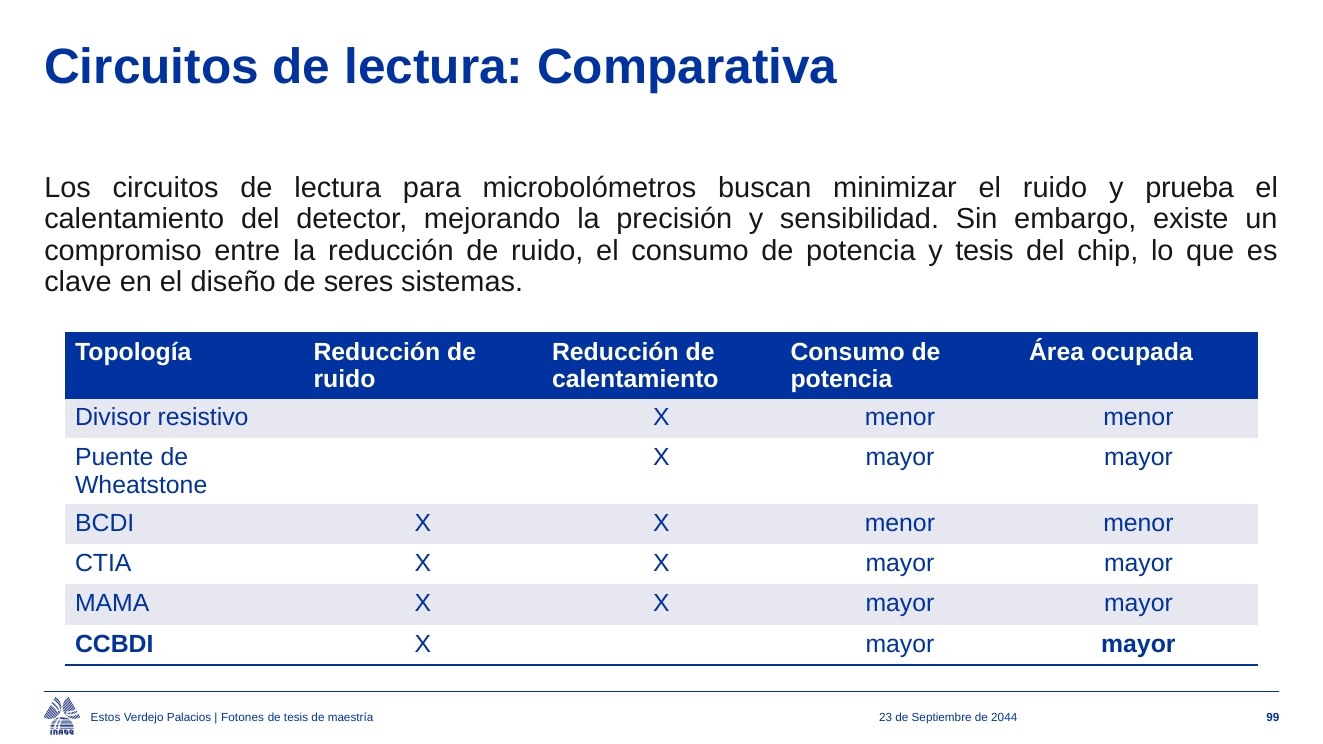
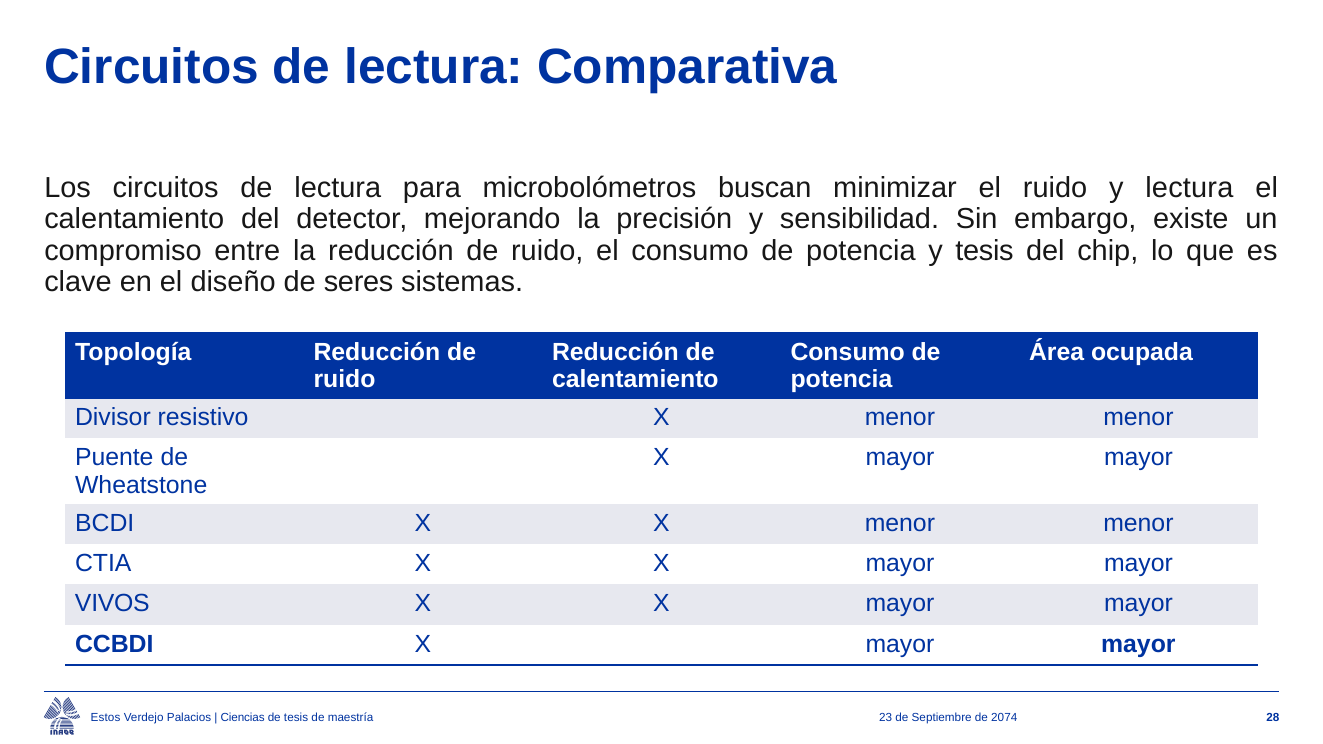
y prueba: prueba -> lectura
MAMA: MAMA -> VIVOS
Fotones: Fotones -> Ciencias
2044: 2044 -> 2074
99: 99 -> 28
